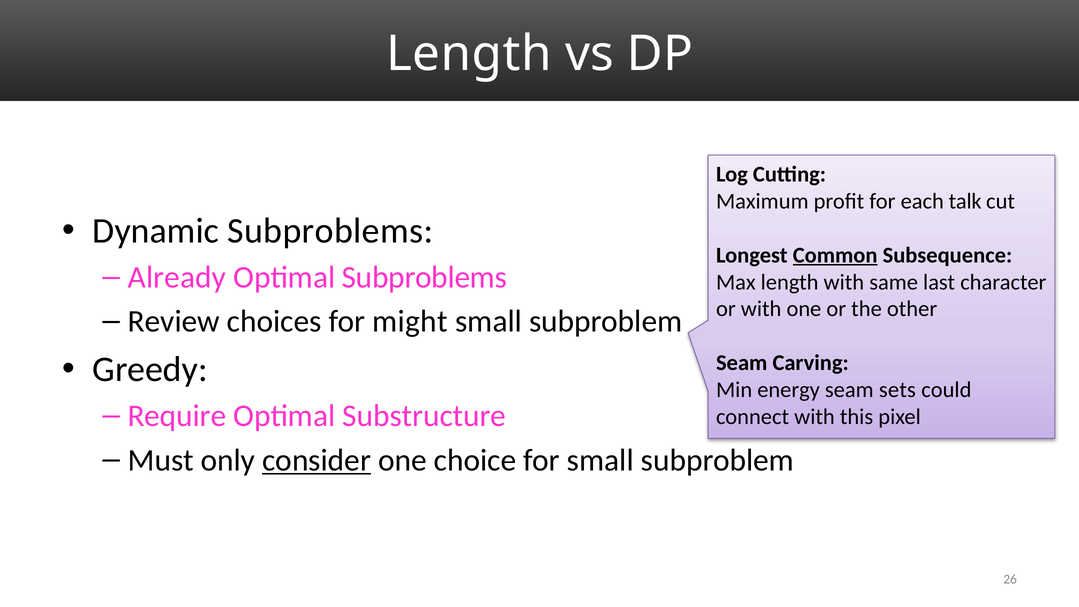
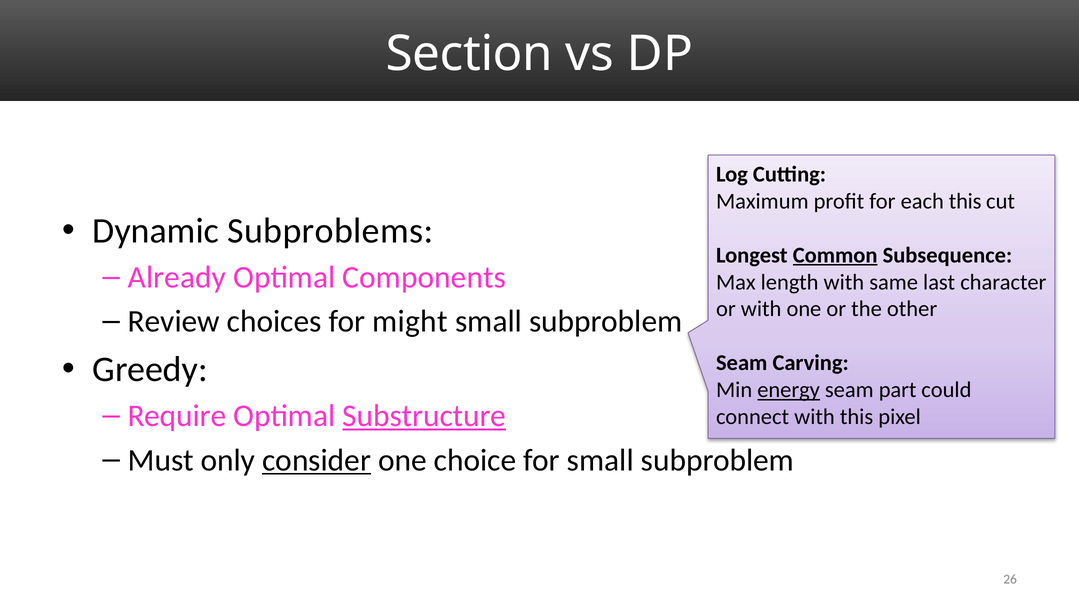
Length at (469, 54): Length -> Section
each talk: talk -> this
Optimal Subproblems: Subproblems -> Components
energy underline: none -> present
sets: sets -> part
Substructure underline: none -> present
